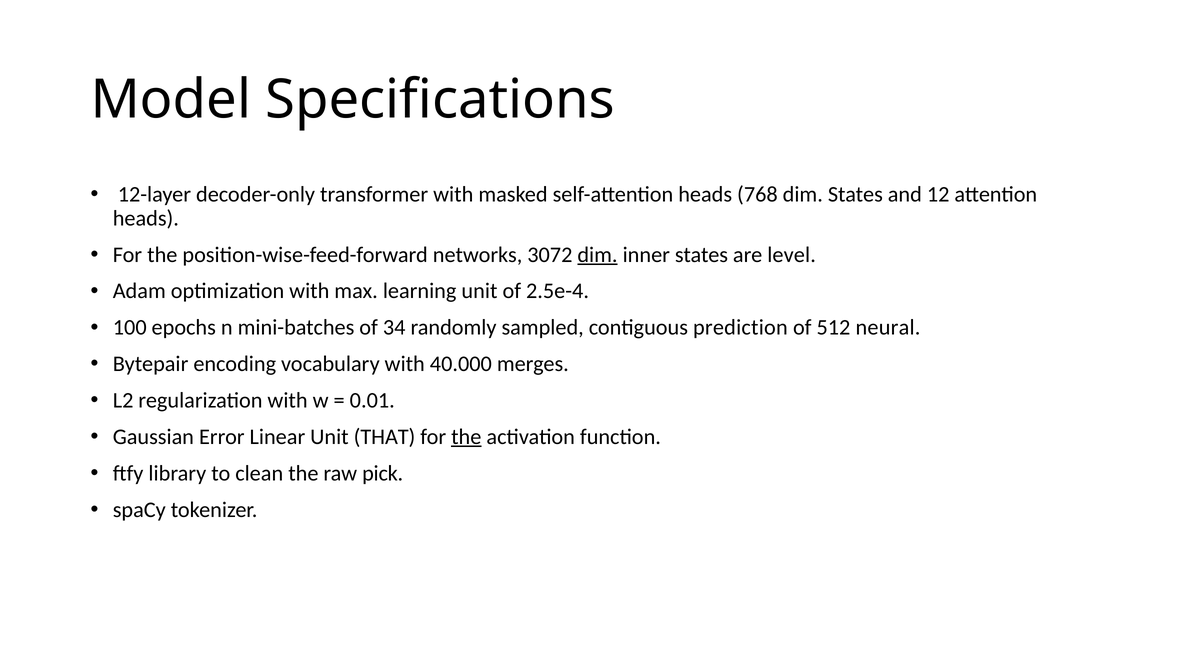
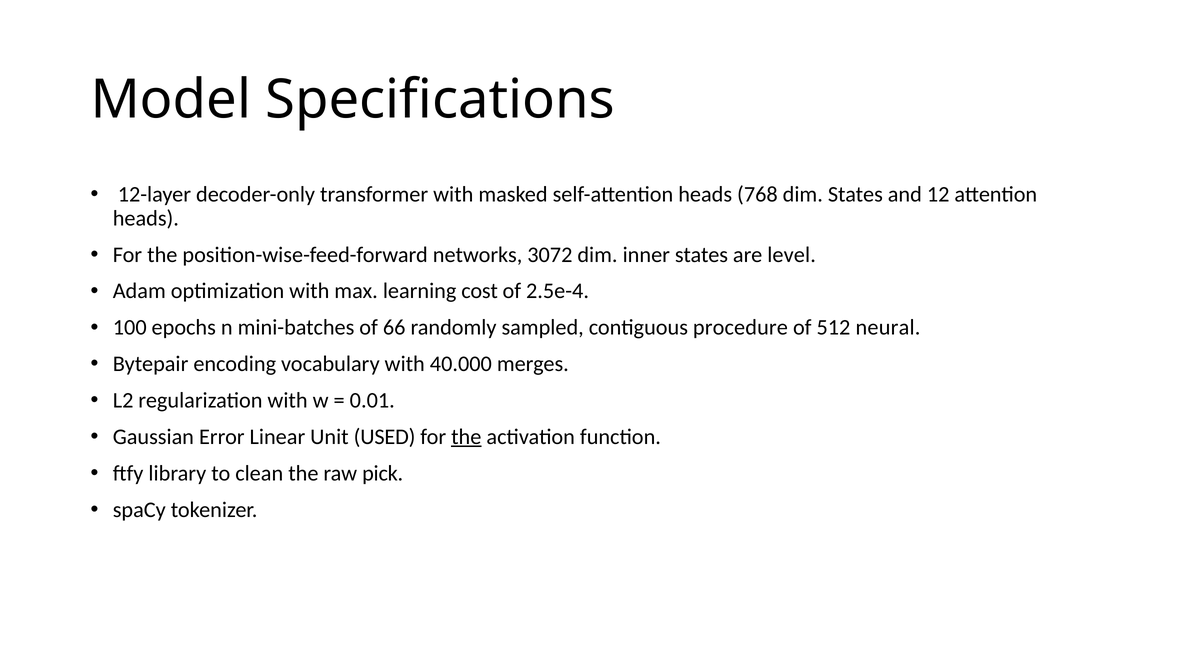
dim at (598, 255) underline: present -> none
learning unit: unit -> cost
34: 34 -> 66
prediction: prediction -> procedure
THAT: THAT -> USED
